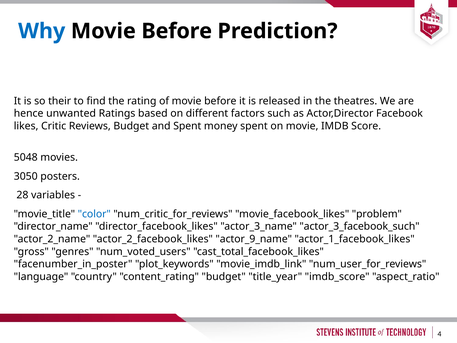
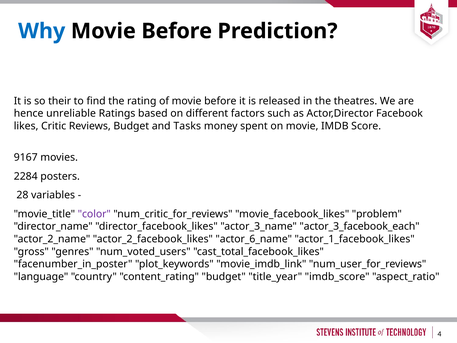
unwanted: unwanted -> unreliable
and Spent: Spent -> Tasks
5048: 5048 -> 9167
3050: 3050 -> 2284
color colour: blue -> purple
actor_3_facebook_such: actor_3_facebook_such -> actor_3_facebook_each
actor_9_name: actor_9_name -> actor_6_name
